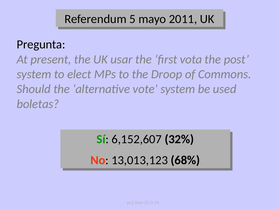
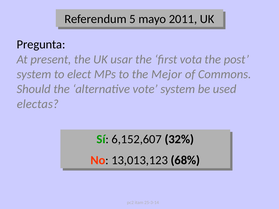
Droop: Droop -> Mejor
boletas: boletas -> electas
